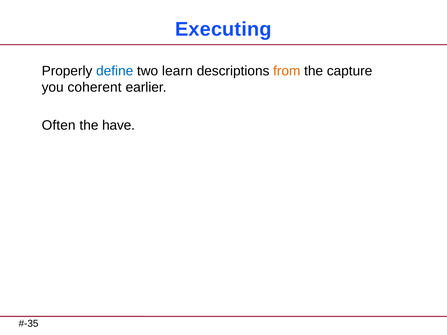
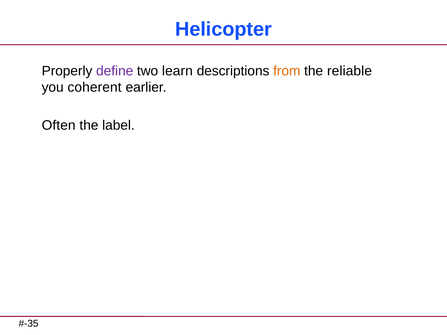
Executing: Executing -> Helicopter
define colour: blue -> purple
capture: capture -> reliable
have: have -> label
